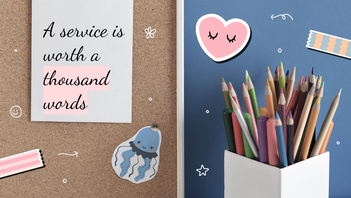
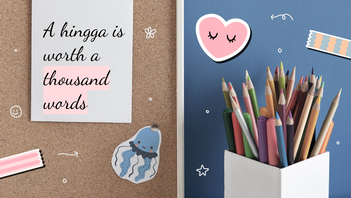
service: service -> hingga
